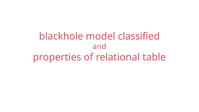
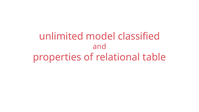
blackhole: blackhole -> unlimited
